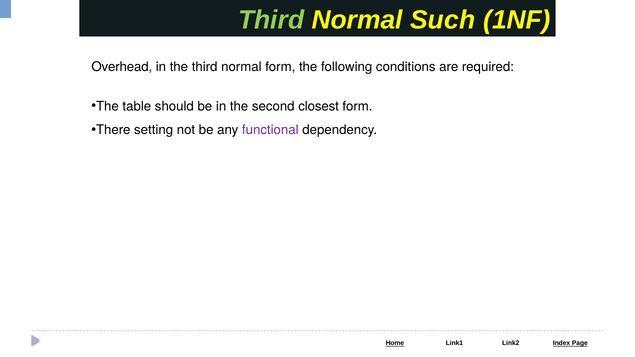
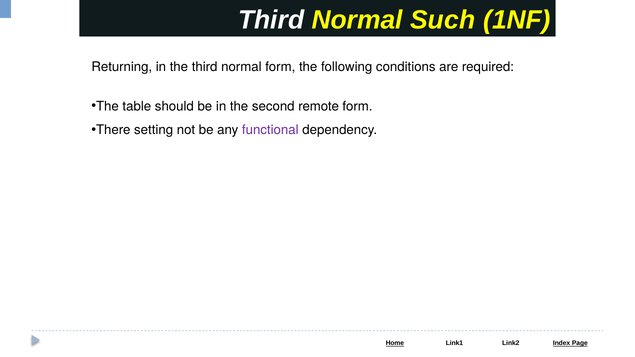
Third at (271, 20) colour: light green -> white
Overhead: Overhead -> Returning
closest: closest -> remote
